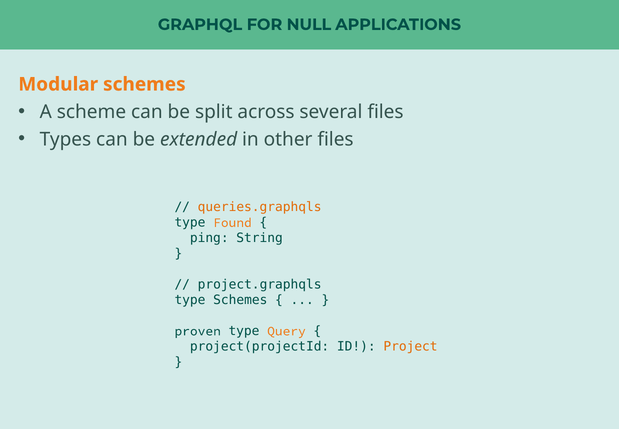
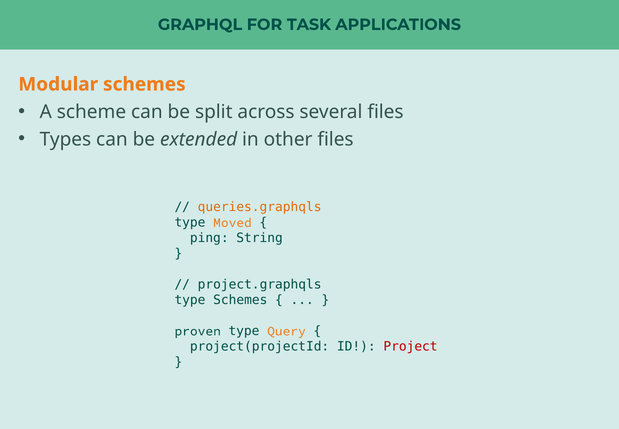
NULL: NULL -> TASK
Found: Found -> Moved
Project colour: orange -> red
